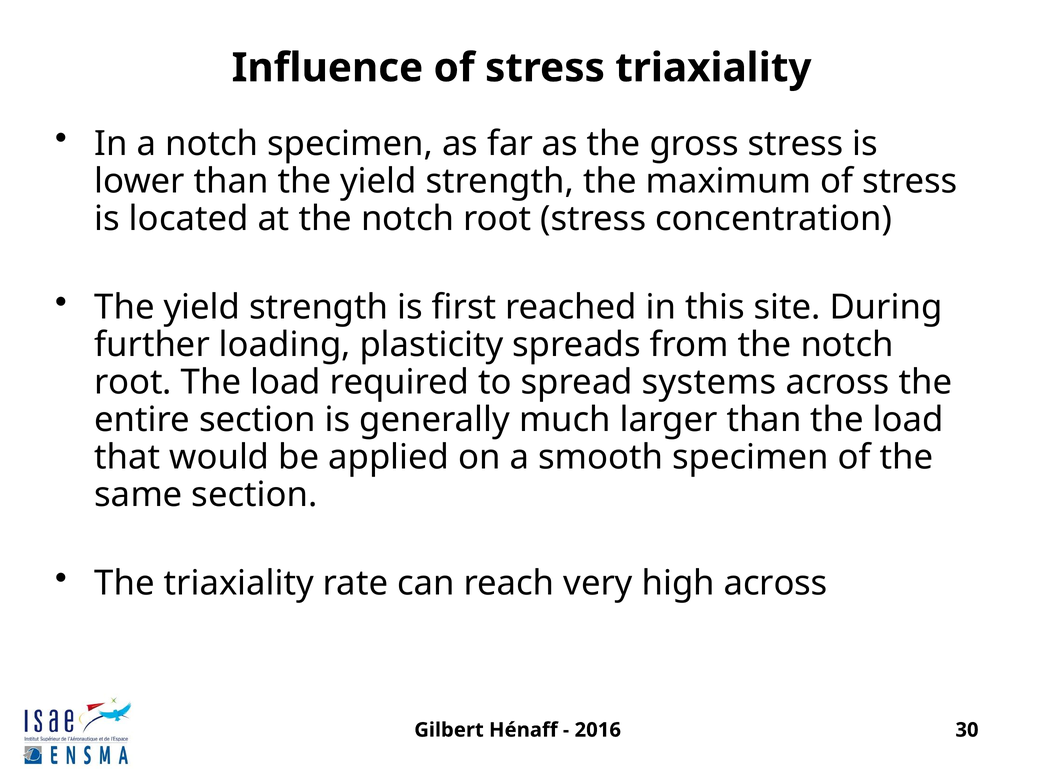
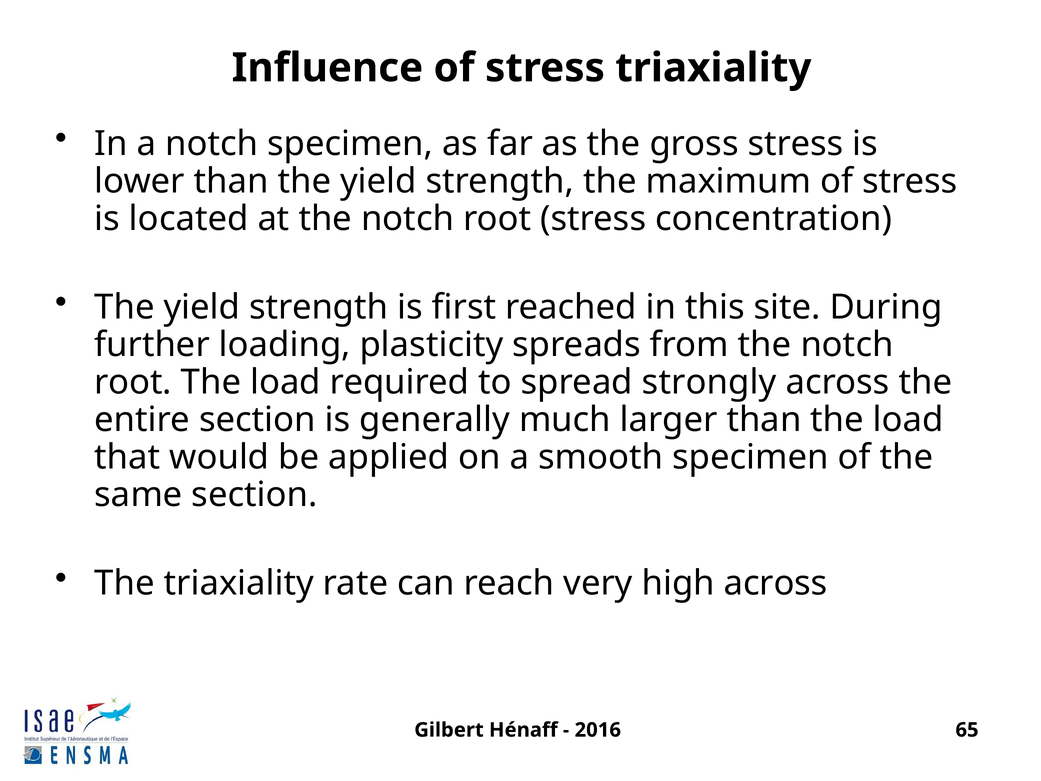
systems: systems -> strongly
30: 30 -> 65
